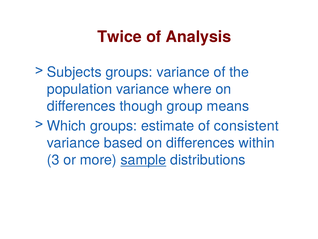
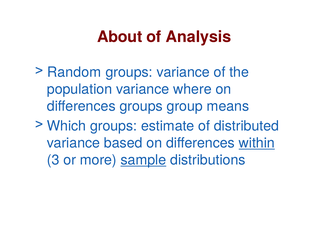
Twice: Twice -> About
Subjects: Subjects -> Random
differences though: though -> groups
consistent: consistent -> distributed
within underline: none -> present
